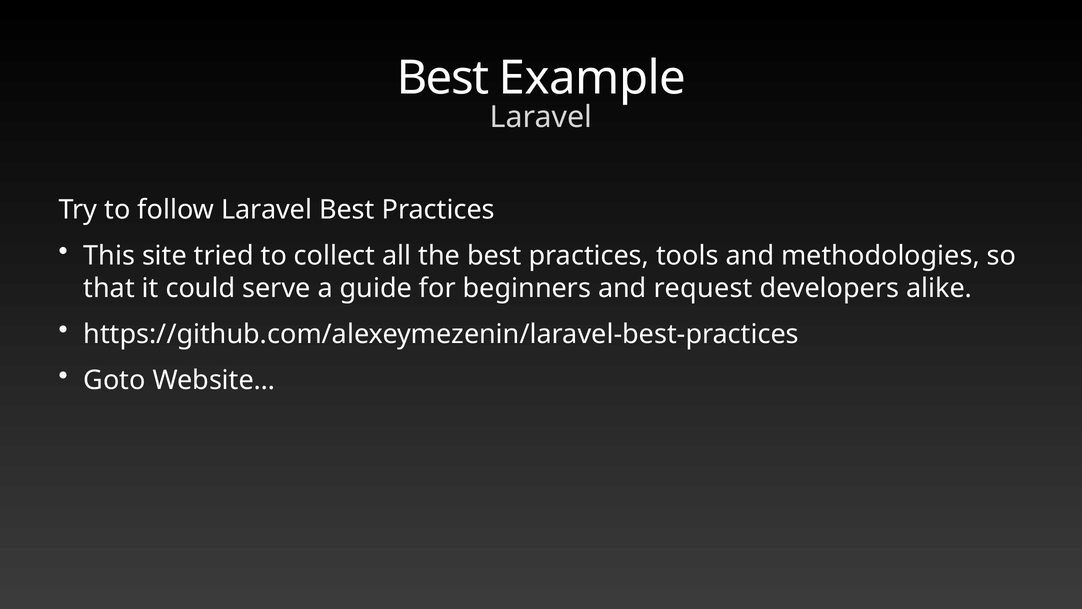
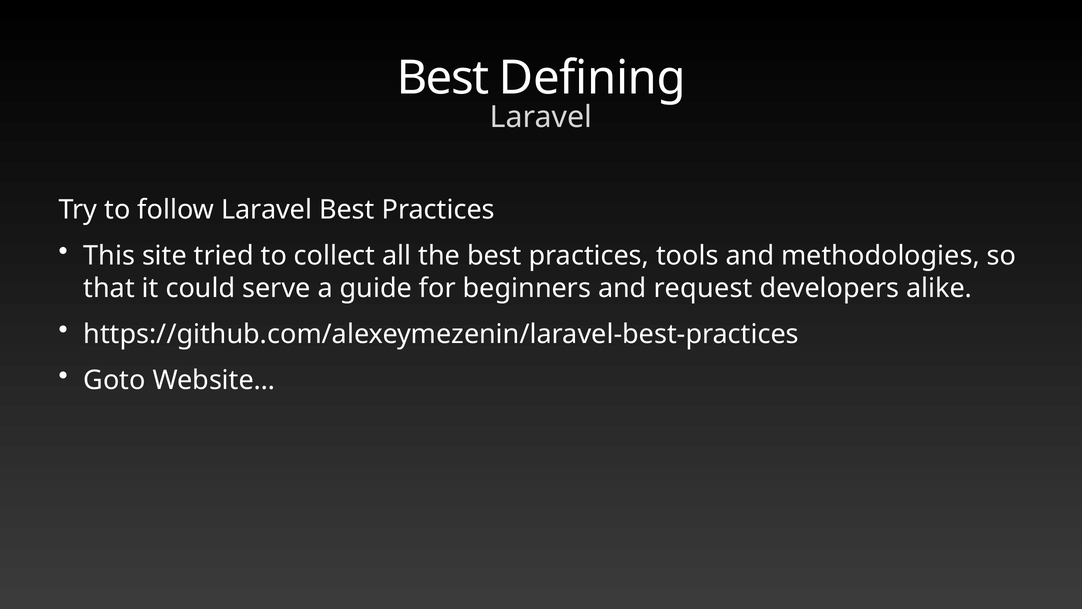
Example: Example -> Defining
